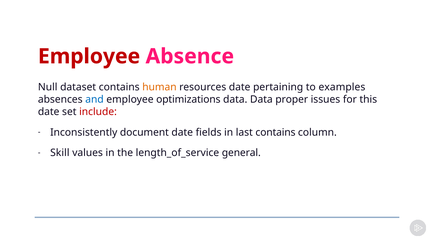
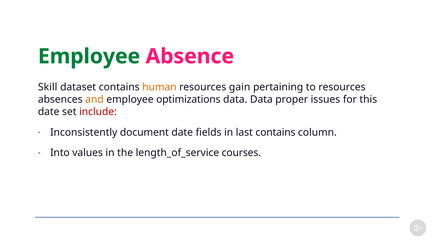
Employee at (89, 56) colour: red -> green
Null: Null -> Skill
resources date: date -> gain
to examples: examples -> resources
and colour: blue -> orange
Skill: Skill -> Into
general: general -> courses
